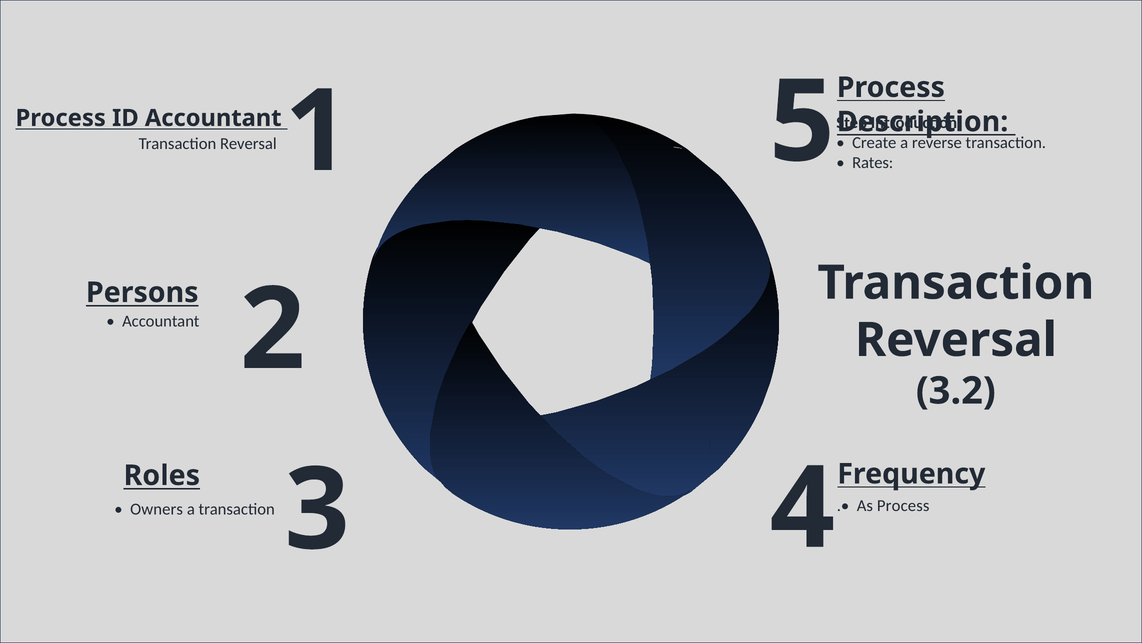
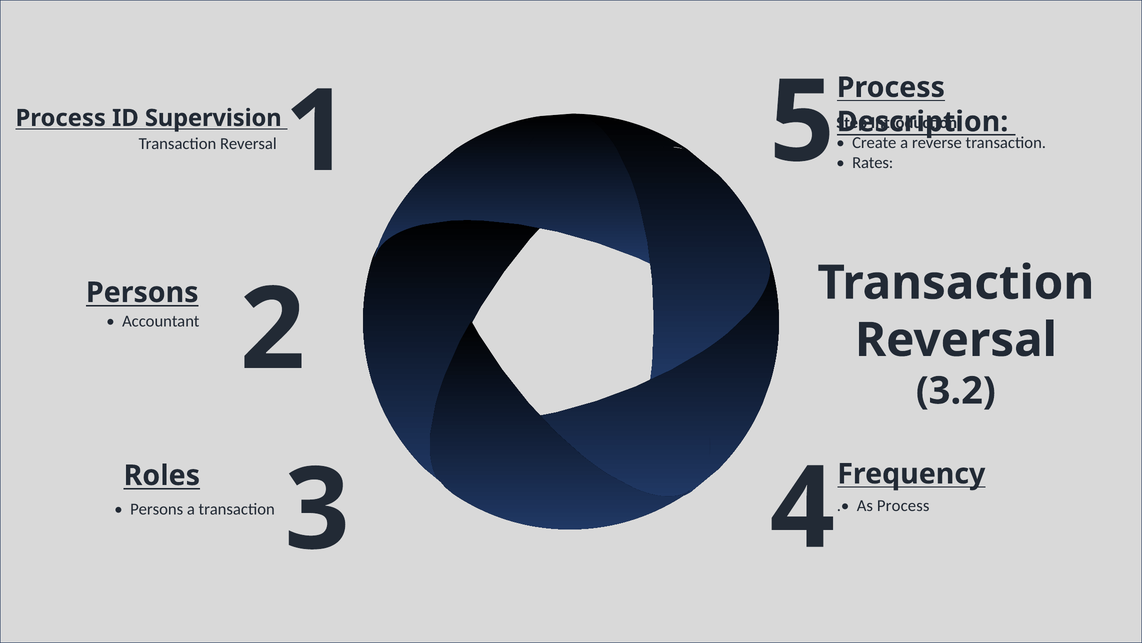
ID Accountant: Accountant -> Supervision
Owners at (157, 509): Owners -> Persons
